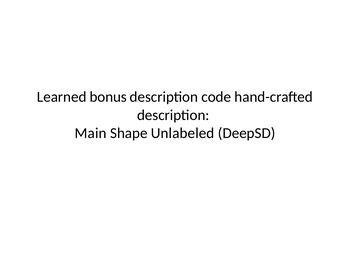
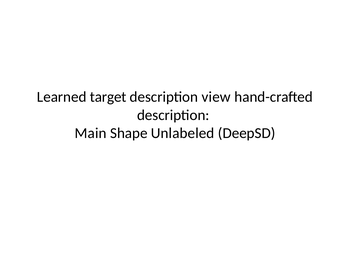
bonus: bonus -> target
code: code -> view
